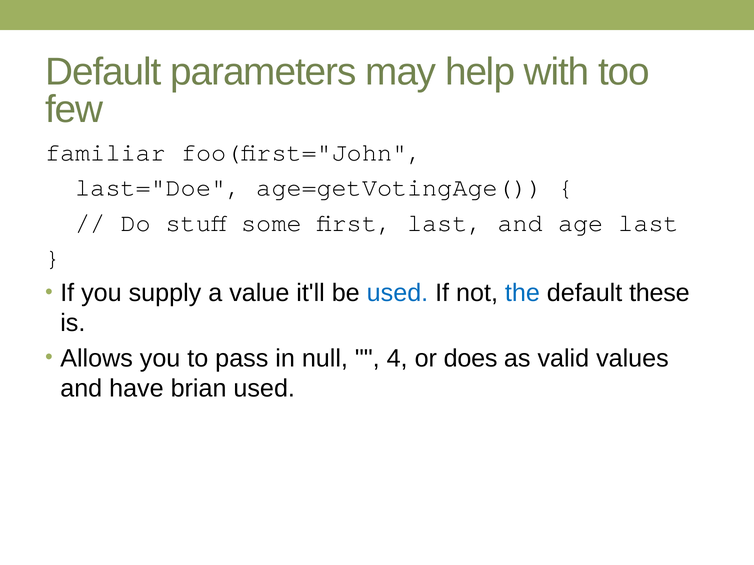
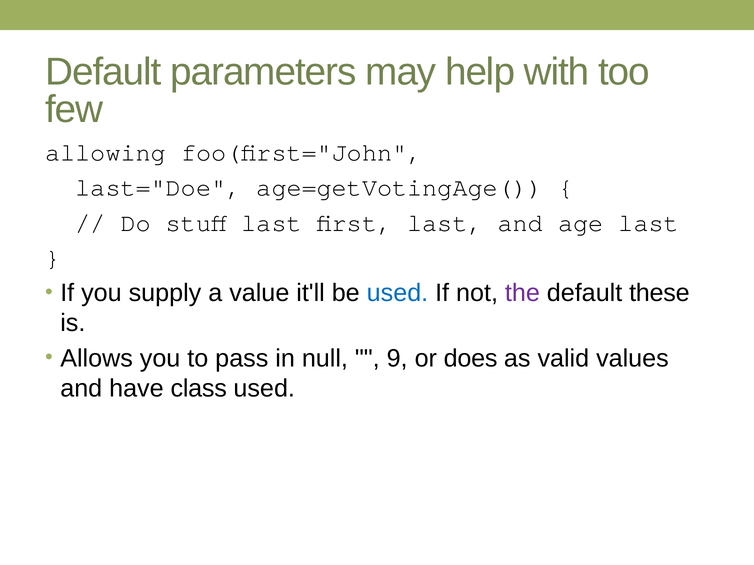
familiar: familiar -> allowing
stuff some: some -> last
the colour: blue -> purple
4: 4 -> 9
brian: brian -> class
